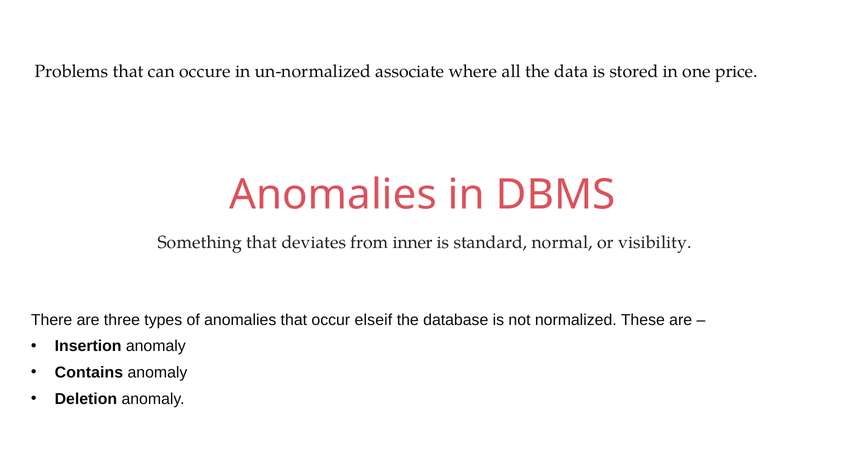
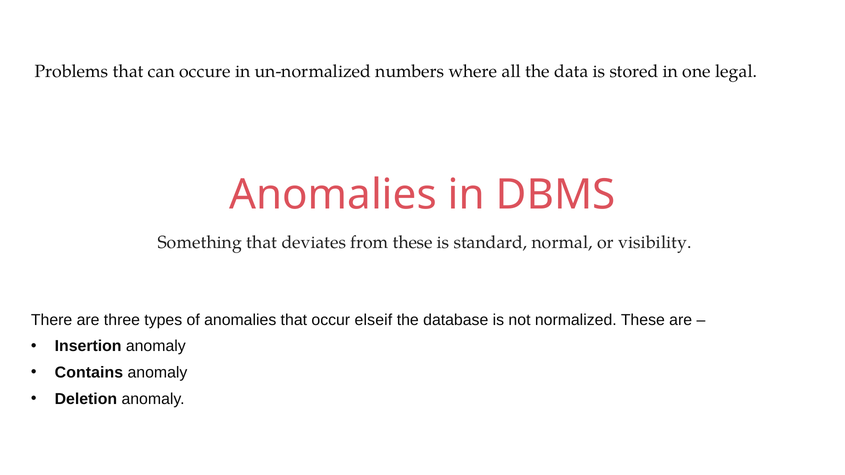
associate: associate -> numbers
price: price -> legal
from inner: inner -> these
